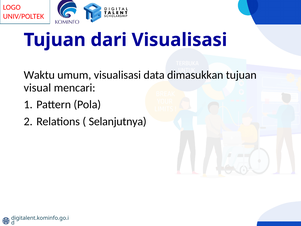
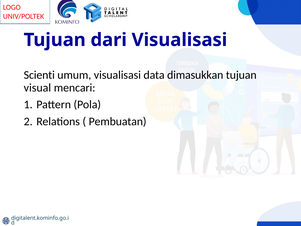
Waktu: Waktu -> Scienti
Selanjutnya: Selanjutnya -> Pembuatan
